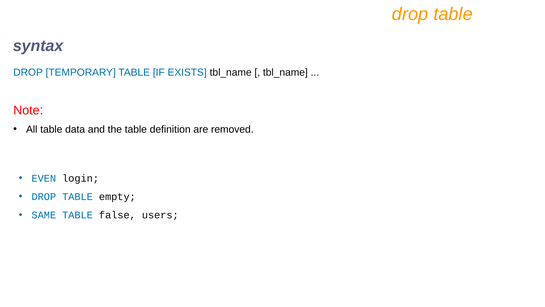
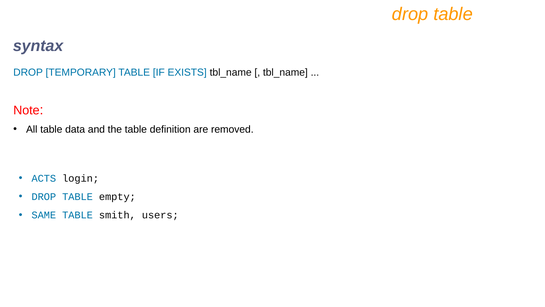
EVEN: EVEN -> ACTS
false: false -> smith
